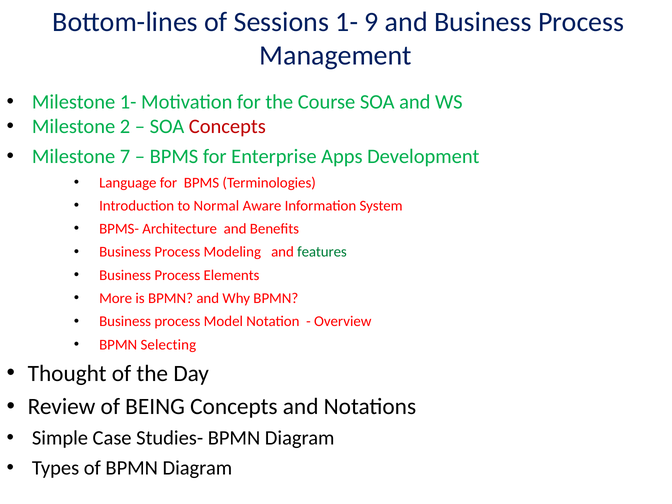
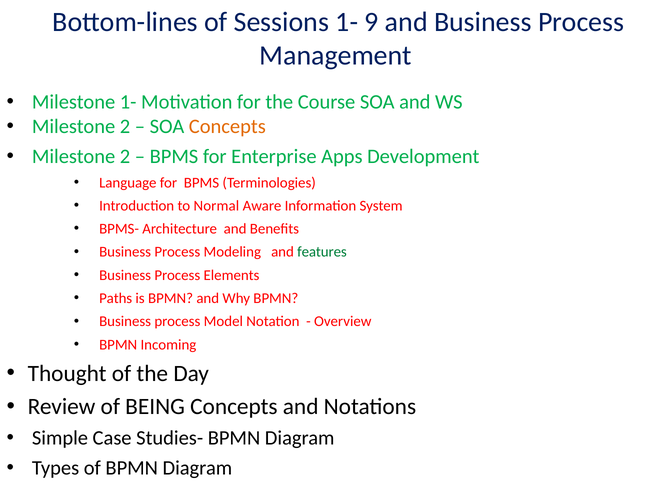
Concepts at (227, 127) colour: red -> orange
7 at (125, 156): 7 -> 2
More: More -> Paths
Selecting: Selecting -> Incoming
